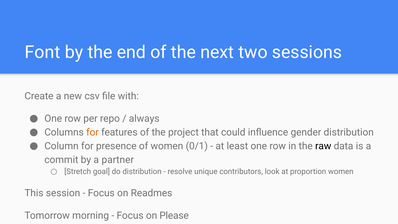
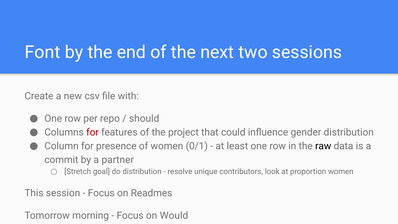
always: always -> should
for at (92, 132) colour: orange -> red
Please: Please -> Would
